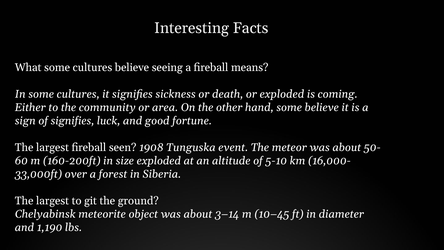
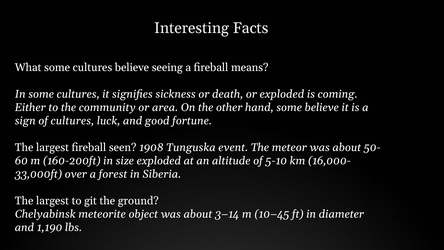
of signifies: signifies -> cultures
